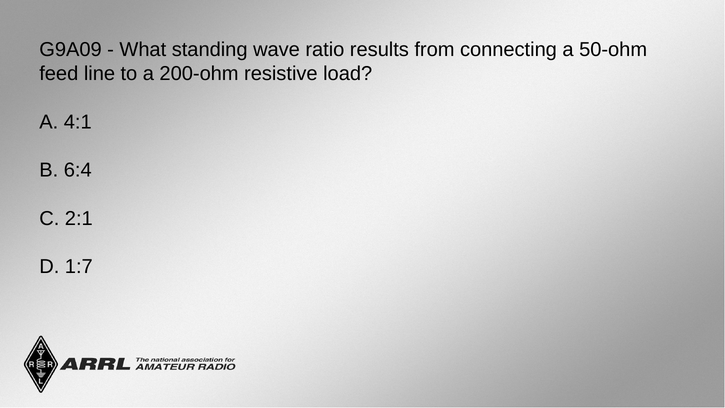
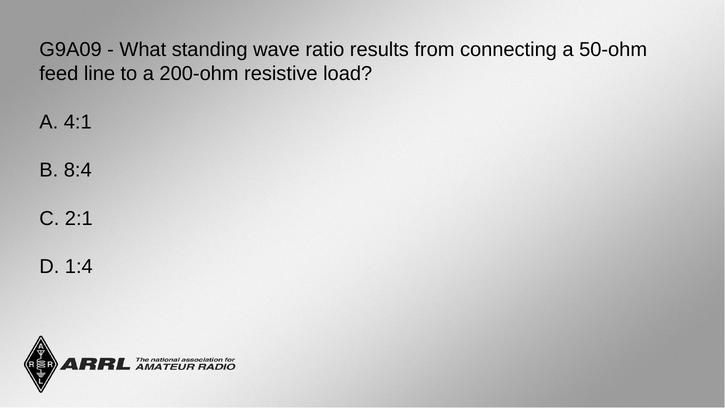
6:4: 6:4 -> 8:4
1:7: 1:7 -> 1:4
